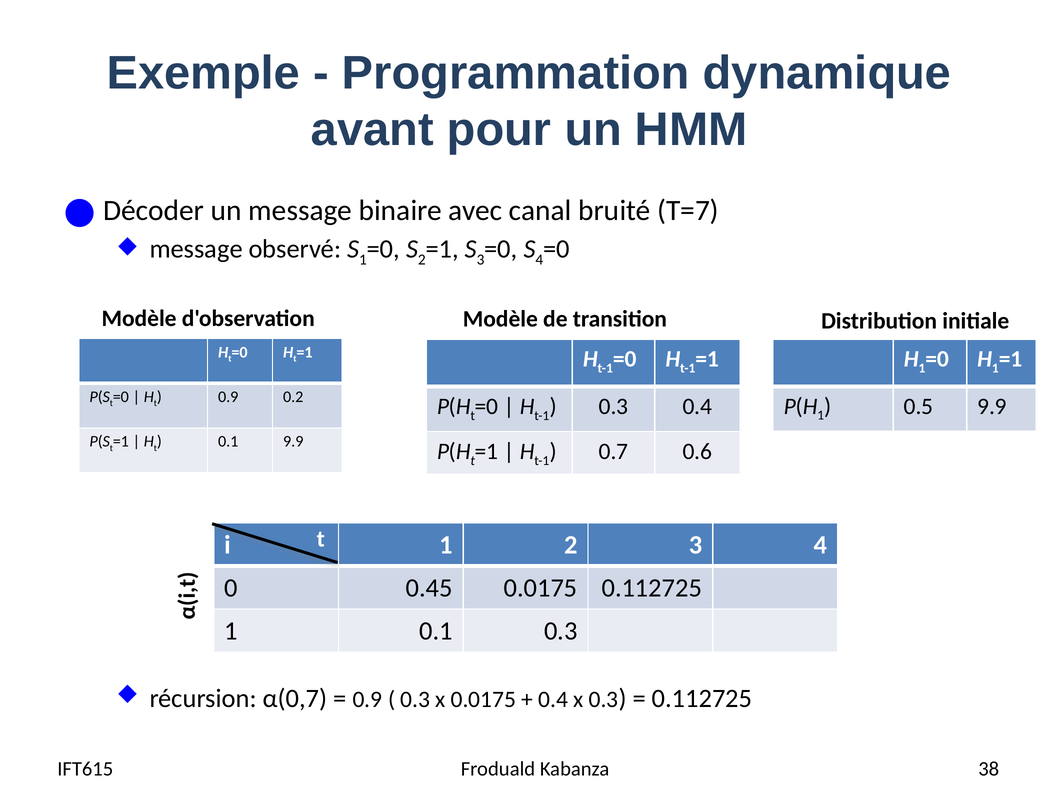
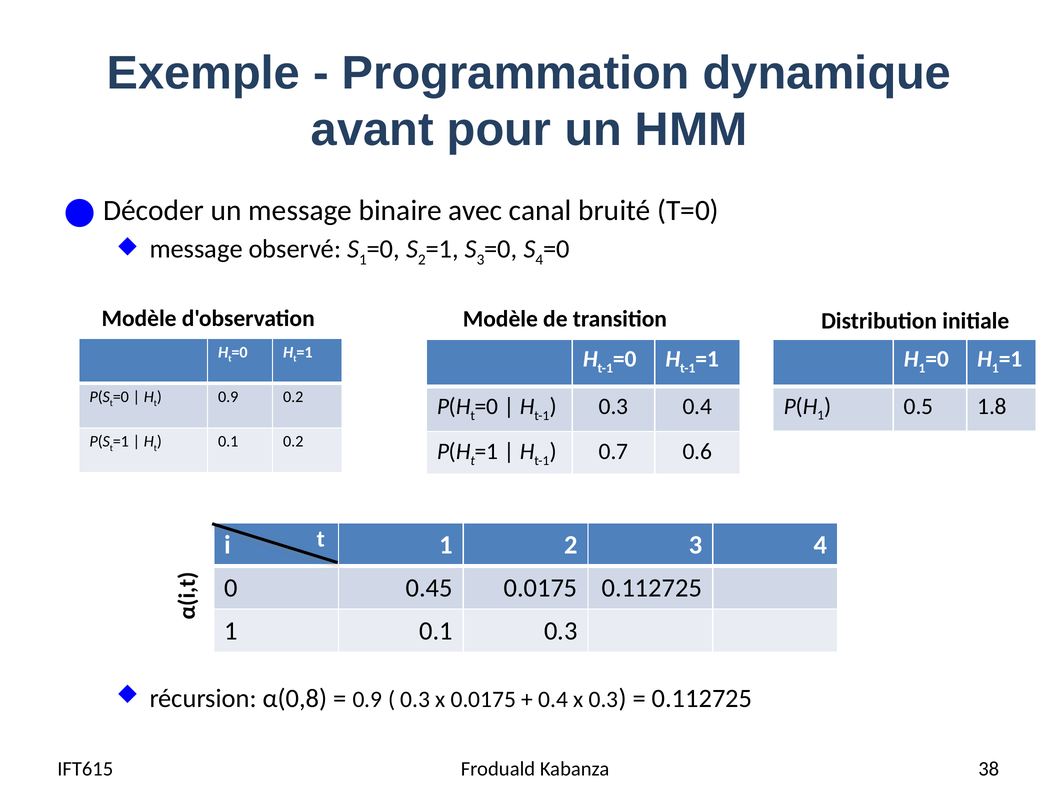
T=7: T=7 -> T=0
0.5 9.9: 9.9 -> 1.8
0.1 9.9: 9.9 -> 0.2
α(0,7: α(0,7 -> α(0,8
